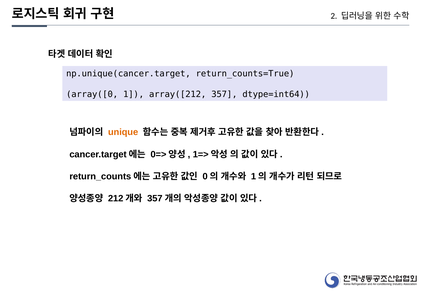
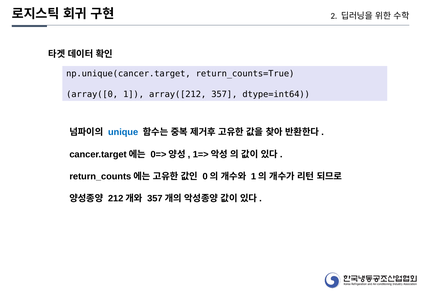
unique colour: orange -> blue
